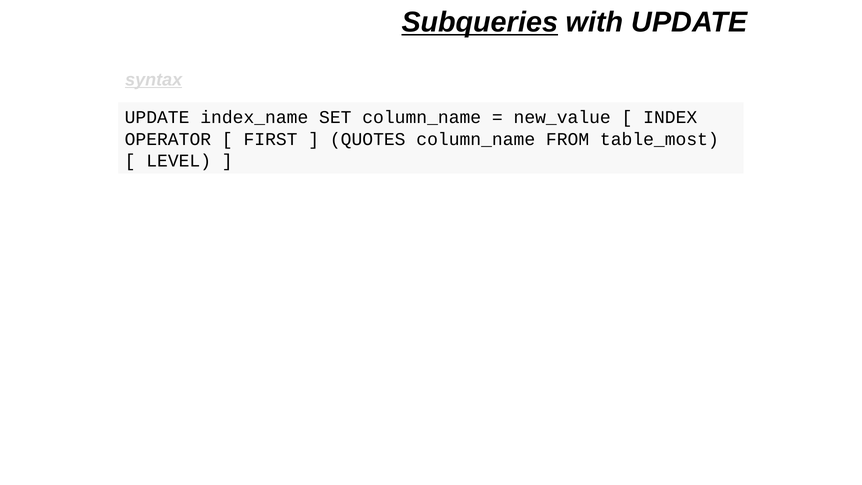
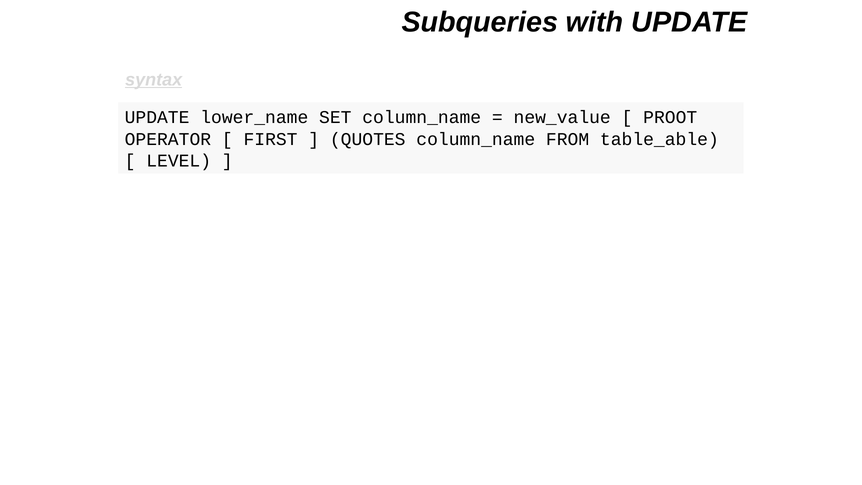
Subqueries underline: present -> none
index_name: index_name -> lower_name
INDEX: INDEX -> PROOT
table_most: table_most -> table_able
